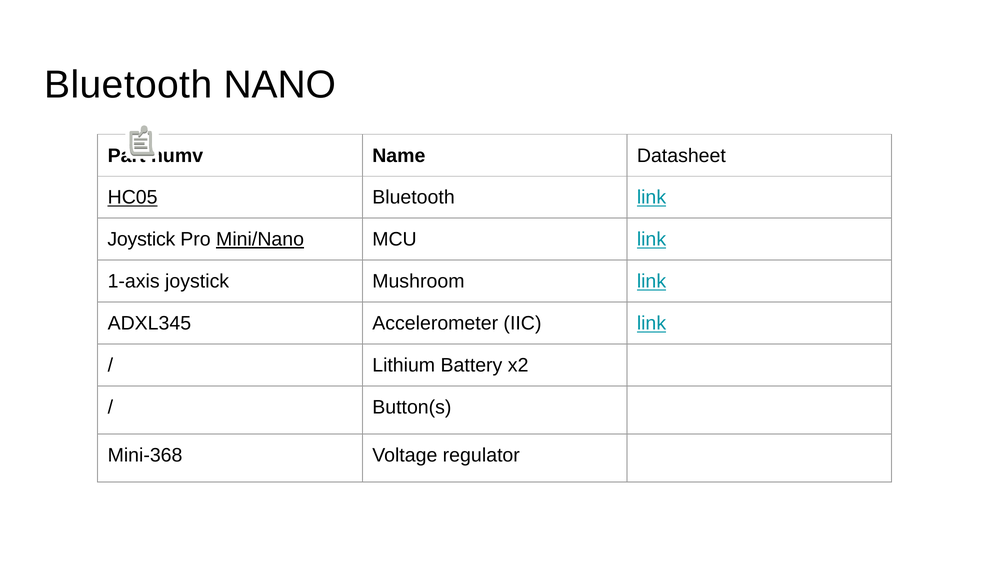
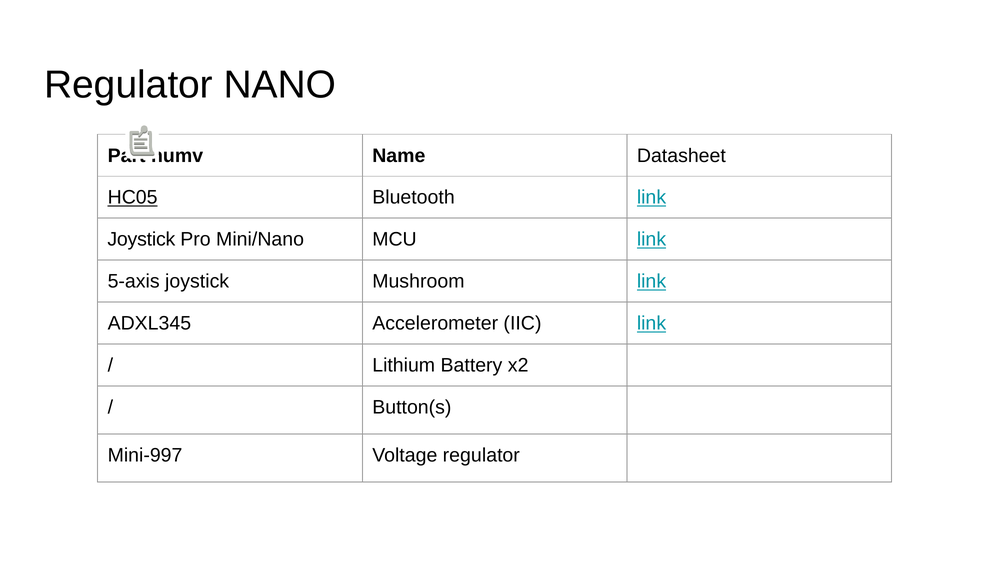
Bluetooth at (128, 85): Bluetooth -> Regulator
Mini/Nano underline: present -> none
1-axis: 1-axis -> 5-axis
Mini-368: Mini-368 -> Mini-997
